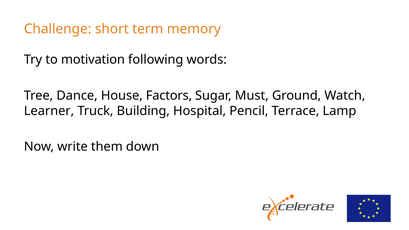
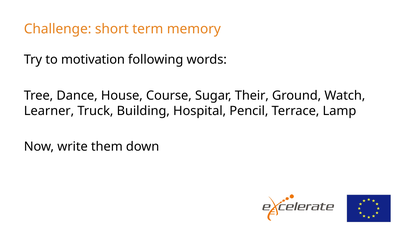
Factors: Factors -> Course
Must: Must -> Their
